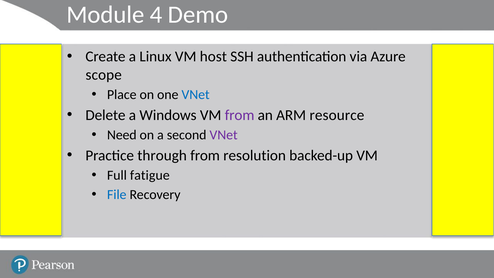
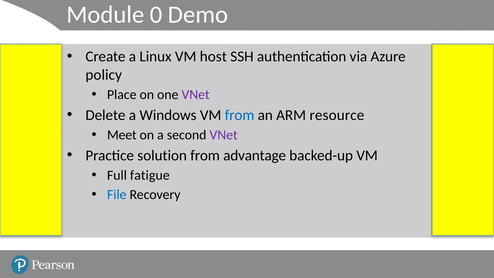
4: 4 -> 0
scope: scope -> policy
VNet at (196, 95) colour: blue -> purple
from at (240, 115) colour: purple -> blue
Need: Need -> Meet
through: through -> solution
resolution: resolution -> advantage
